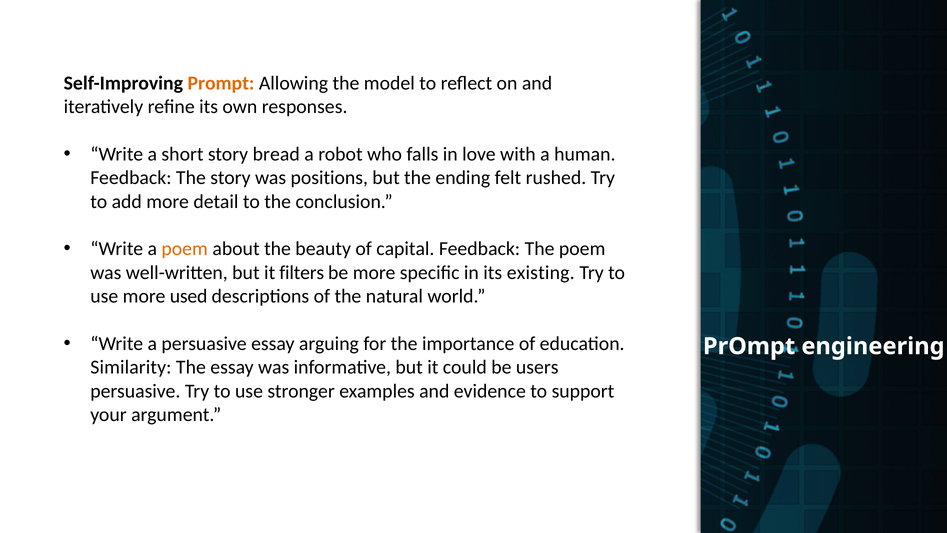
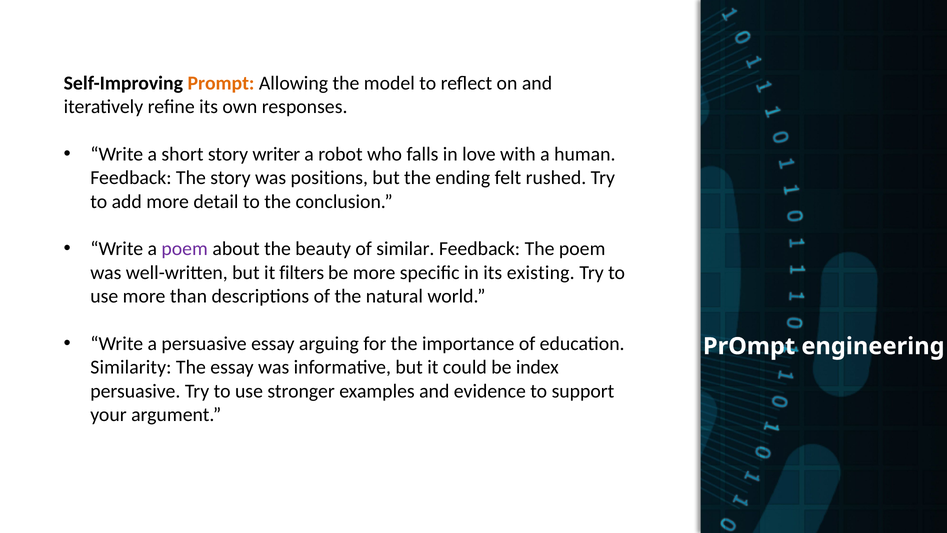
bread: bread -> writer
poem at (185, 249) colour: orange -> purple
capital: capital -> similar
used: used -> than
users: users -> index
